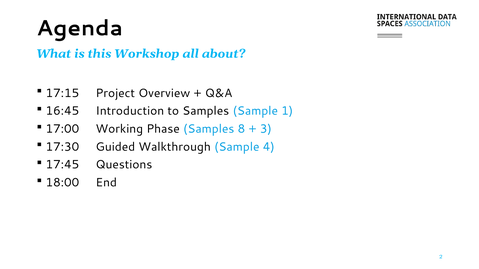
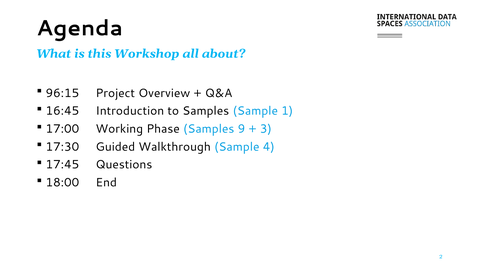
17:15: 17:15 -> 96:15
8: 8 -> 9
